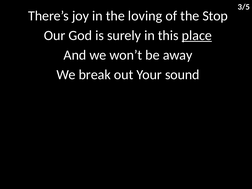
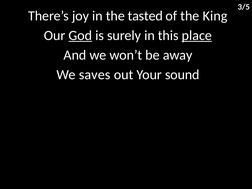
loving: loving -> tasted
Stop: Stop -> King
God underline: none -> present
break: break -> saves
